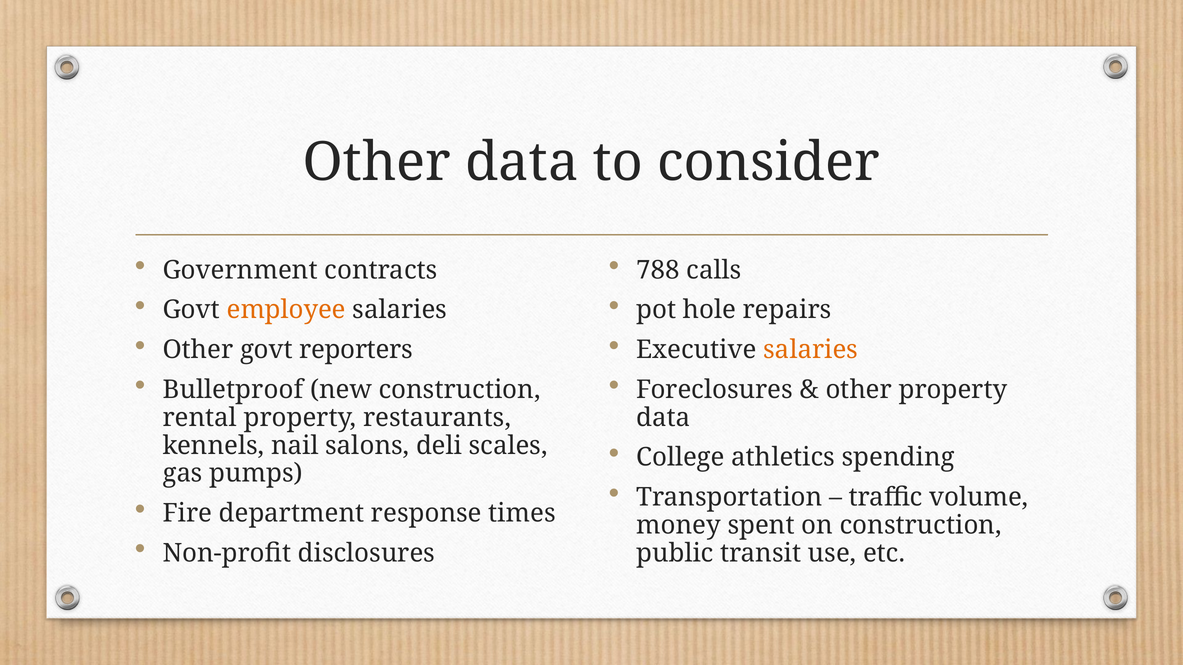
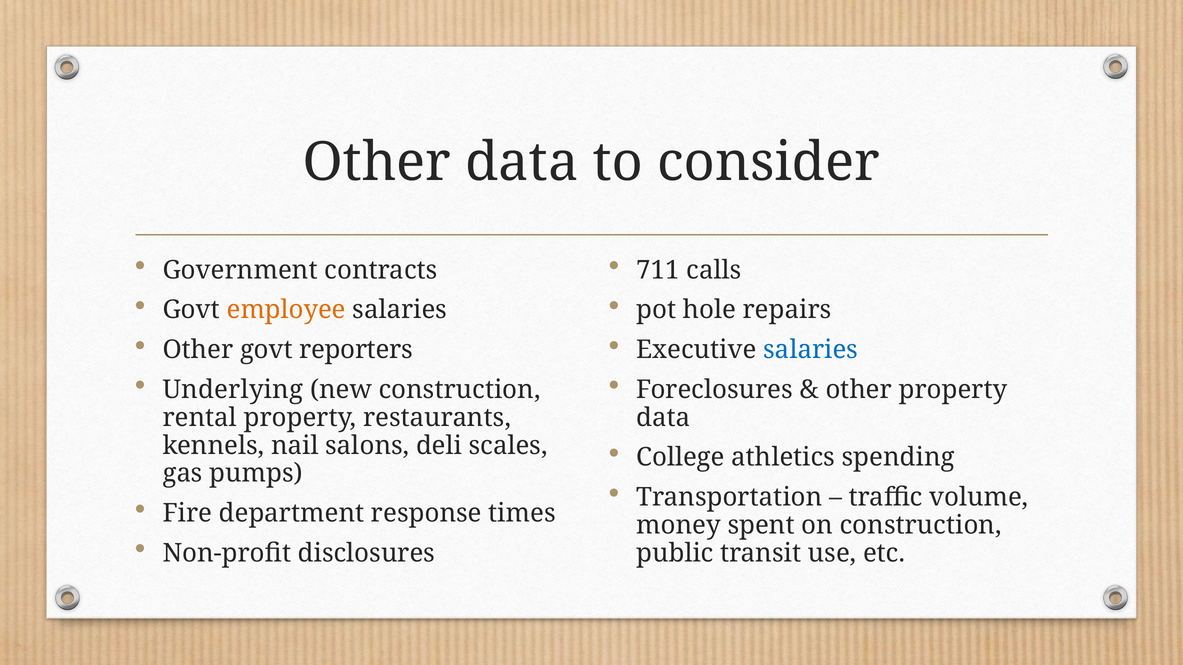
788: 788 -> 711
salaries at (811, 350) colour: orange -> blue
Bulletproof: Bulletproof -> Underlying
